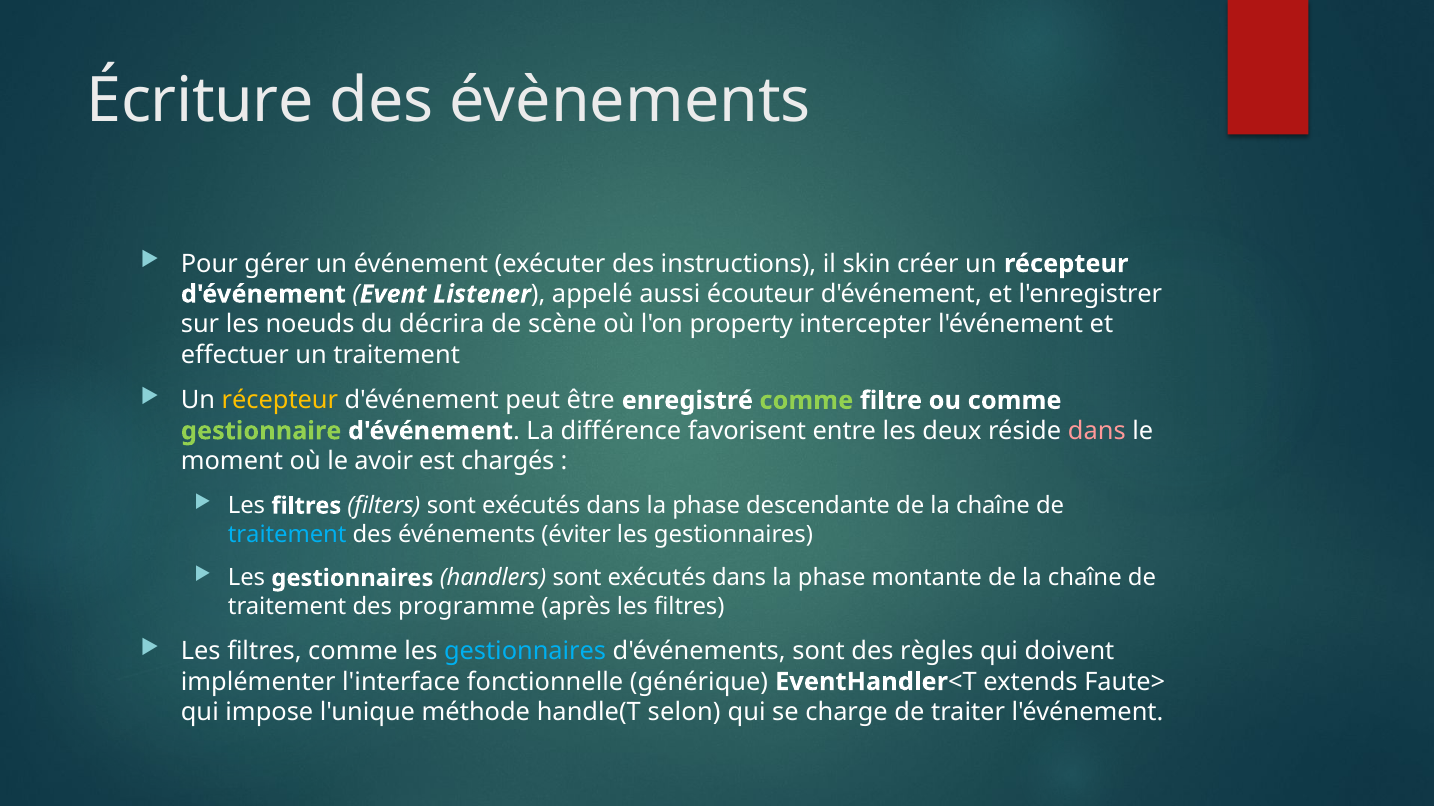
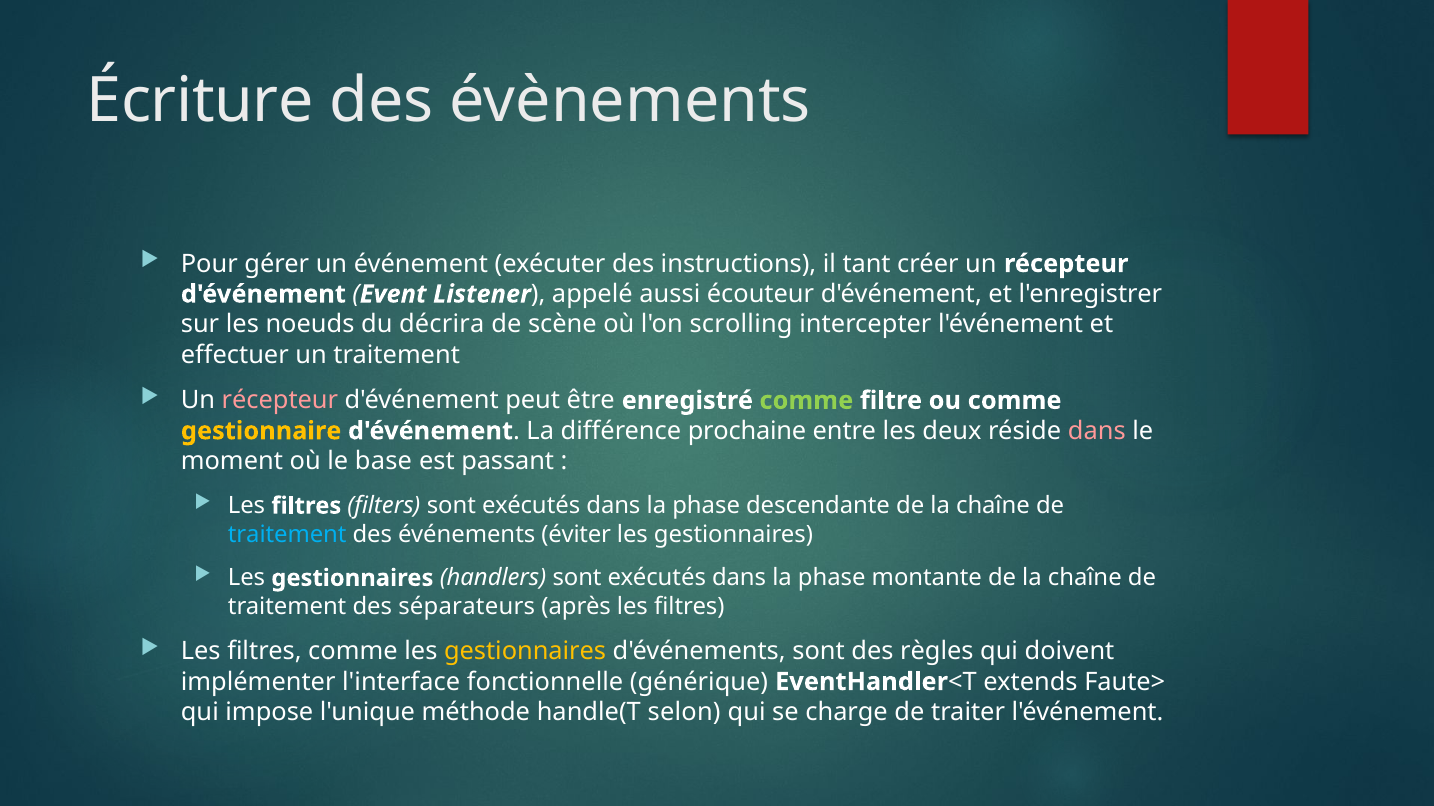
skin: skin -> tant
property: property -> scrolling
récepteur at (280, 401) colour: yellow -> pink
gestionnaire colour: light green -> yellow
favorisent: favorisent -> prochaine
avoir: avoir -> base
chargés: chargés -> passant
programme: programme -> séparateurs
gestionnaires at (525, 652) colour: light blue -> yellow
